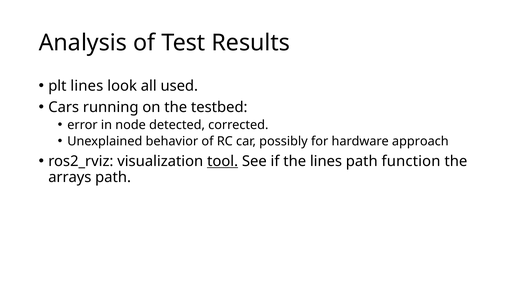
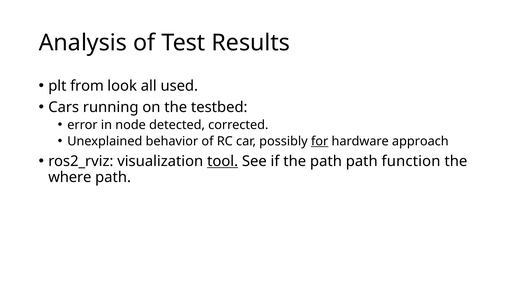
plt lines: lines -> from
for underline: none -> present
the lines: lines -> path
arrays: arrays -> where
